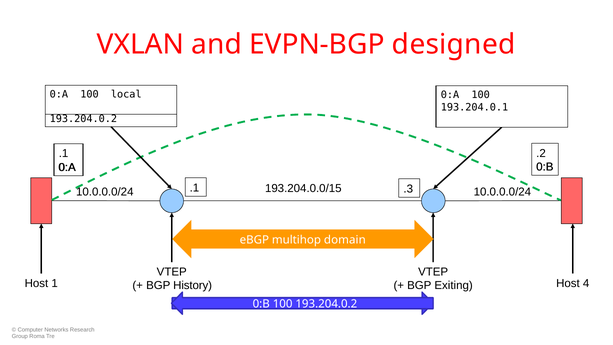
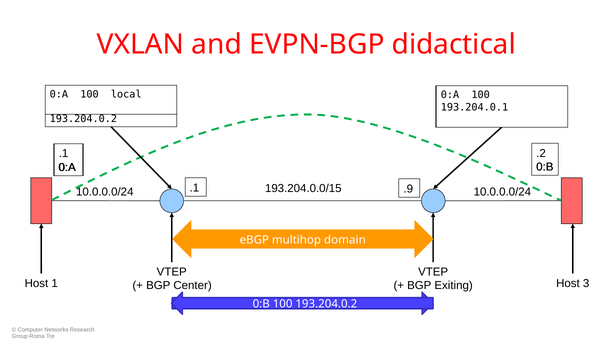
designed: designed -> didactical
.3: .3 -> .9
4: 4 -> 3
History: History -> Center
